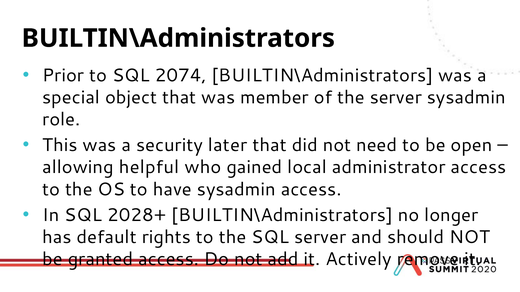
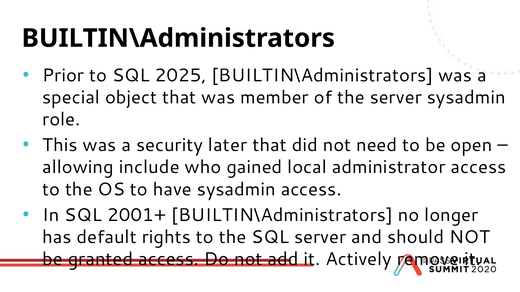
2074: 2074 -> 2025
helpful: helpful -> include
2028+: 2028+ -> 2001+
